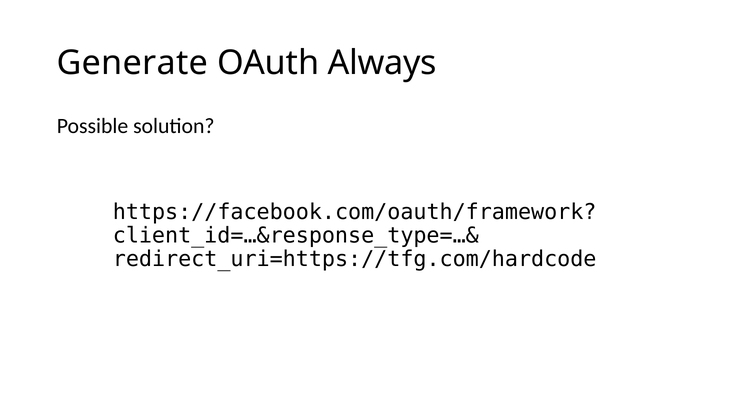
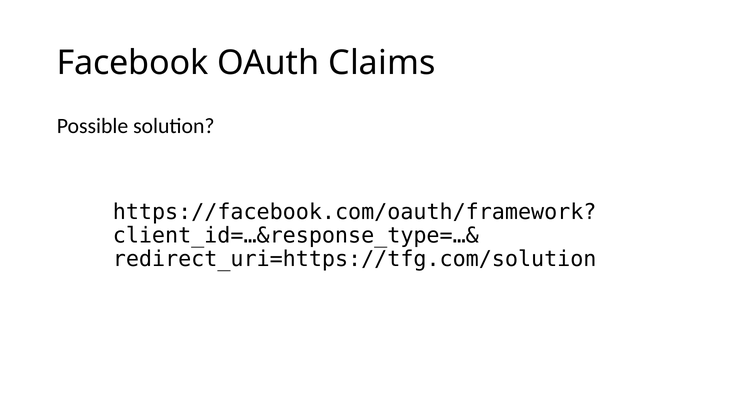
Generate at (132, 63): Generate -> Facebook
Always: Always -> Claims
redirect_uri=https://tfg.com/hardcode: redirect_uri=https://tfg.com/hardcode -> redirect_uri=https://tfg.com/solution
